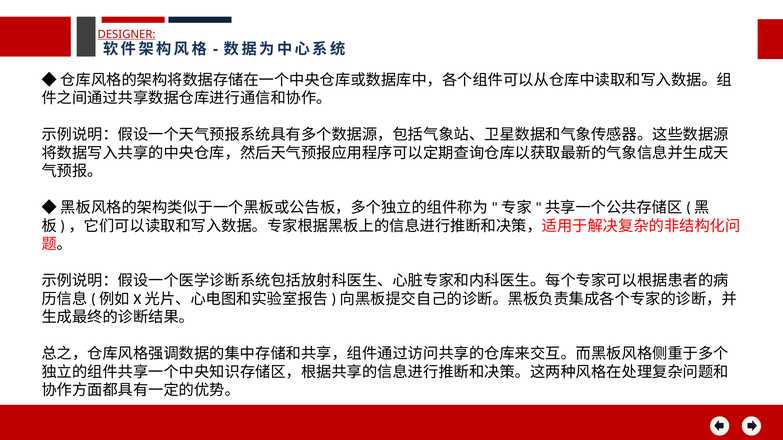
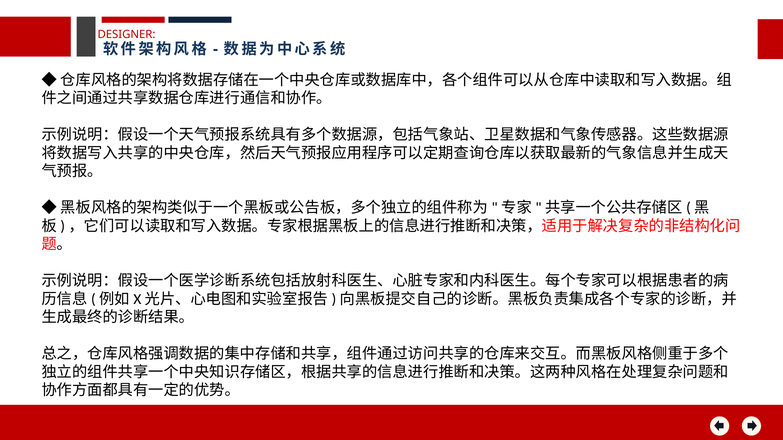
DESIGNER underline: present -> none
